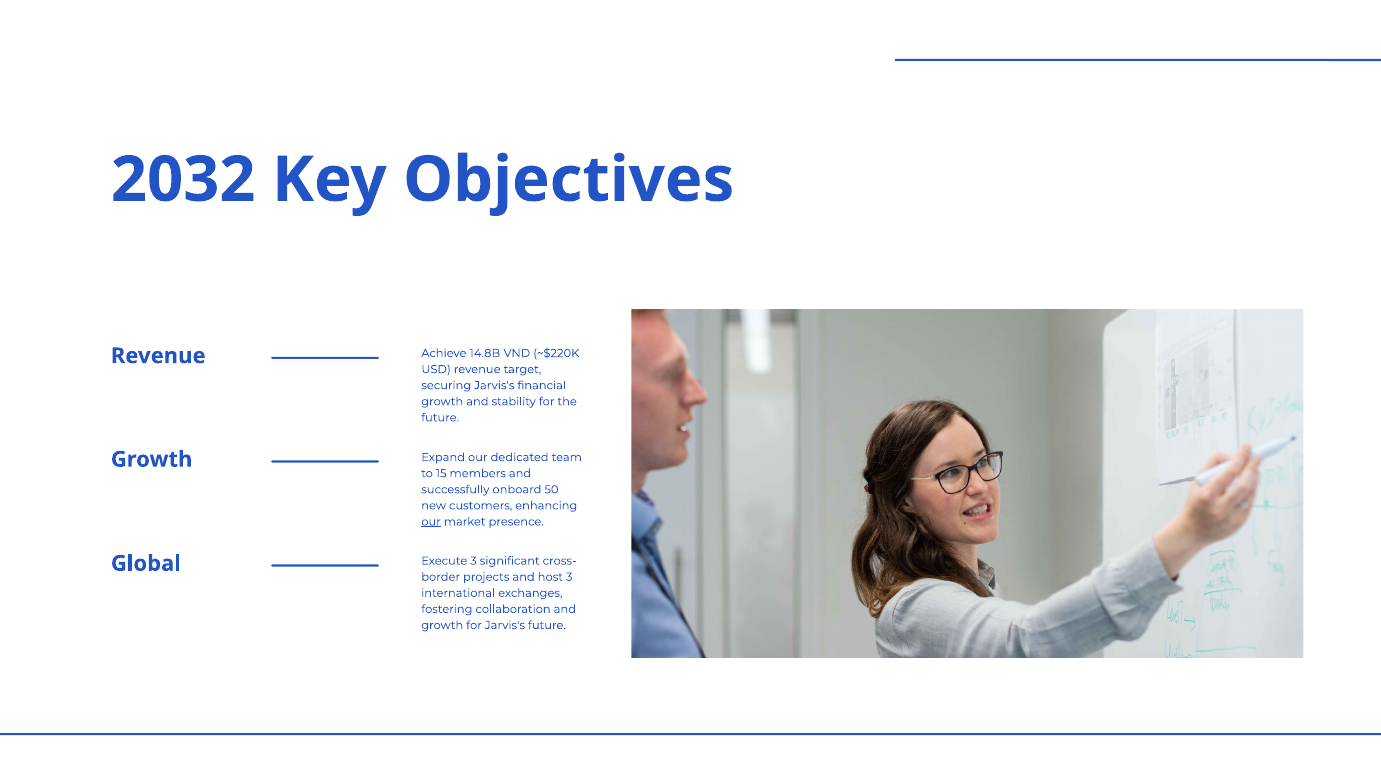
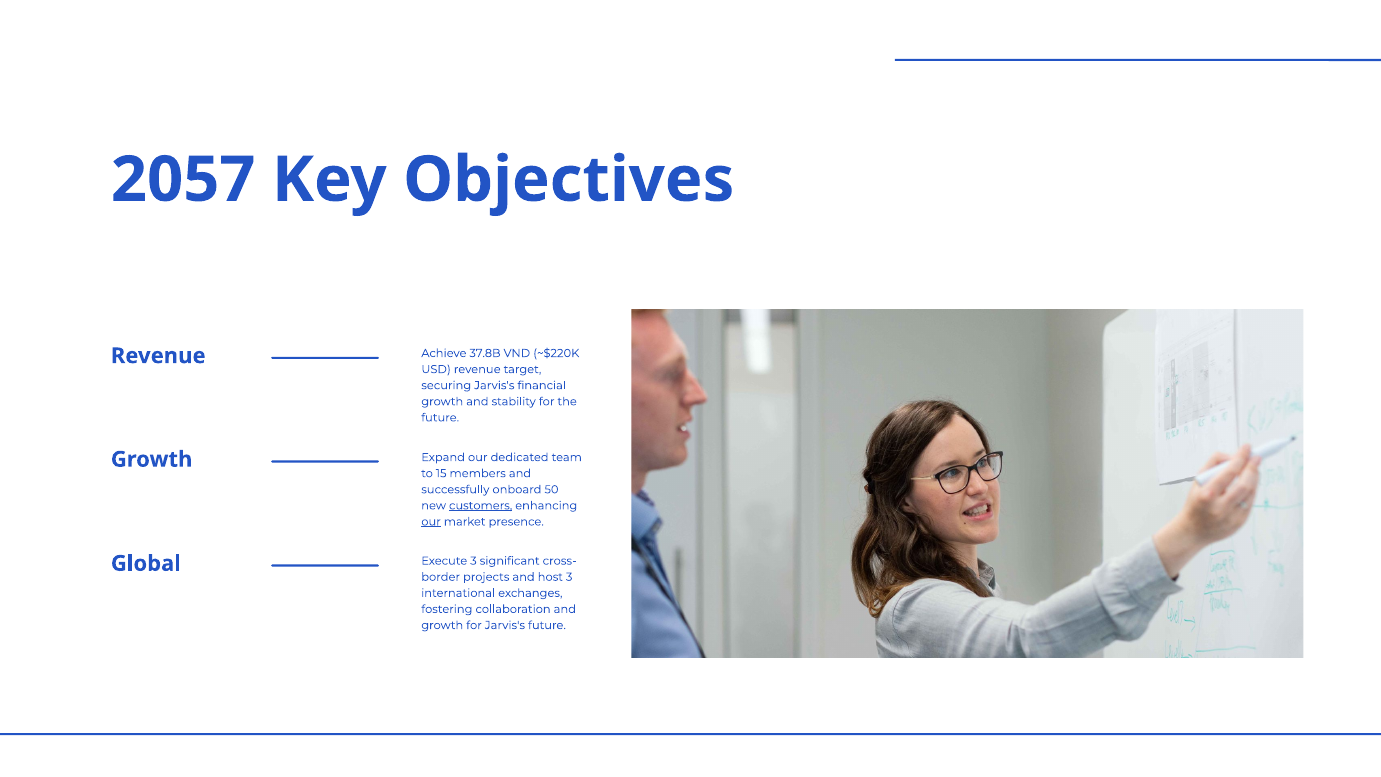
2032: 2032 -> 2057
14.8B: 14.8B -> 37.8B
customers underline: none -> present
